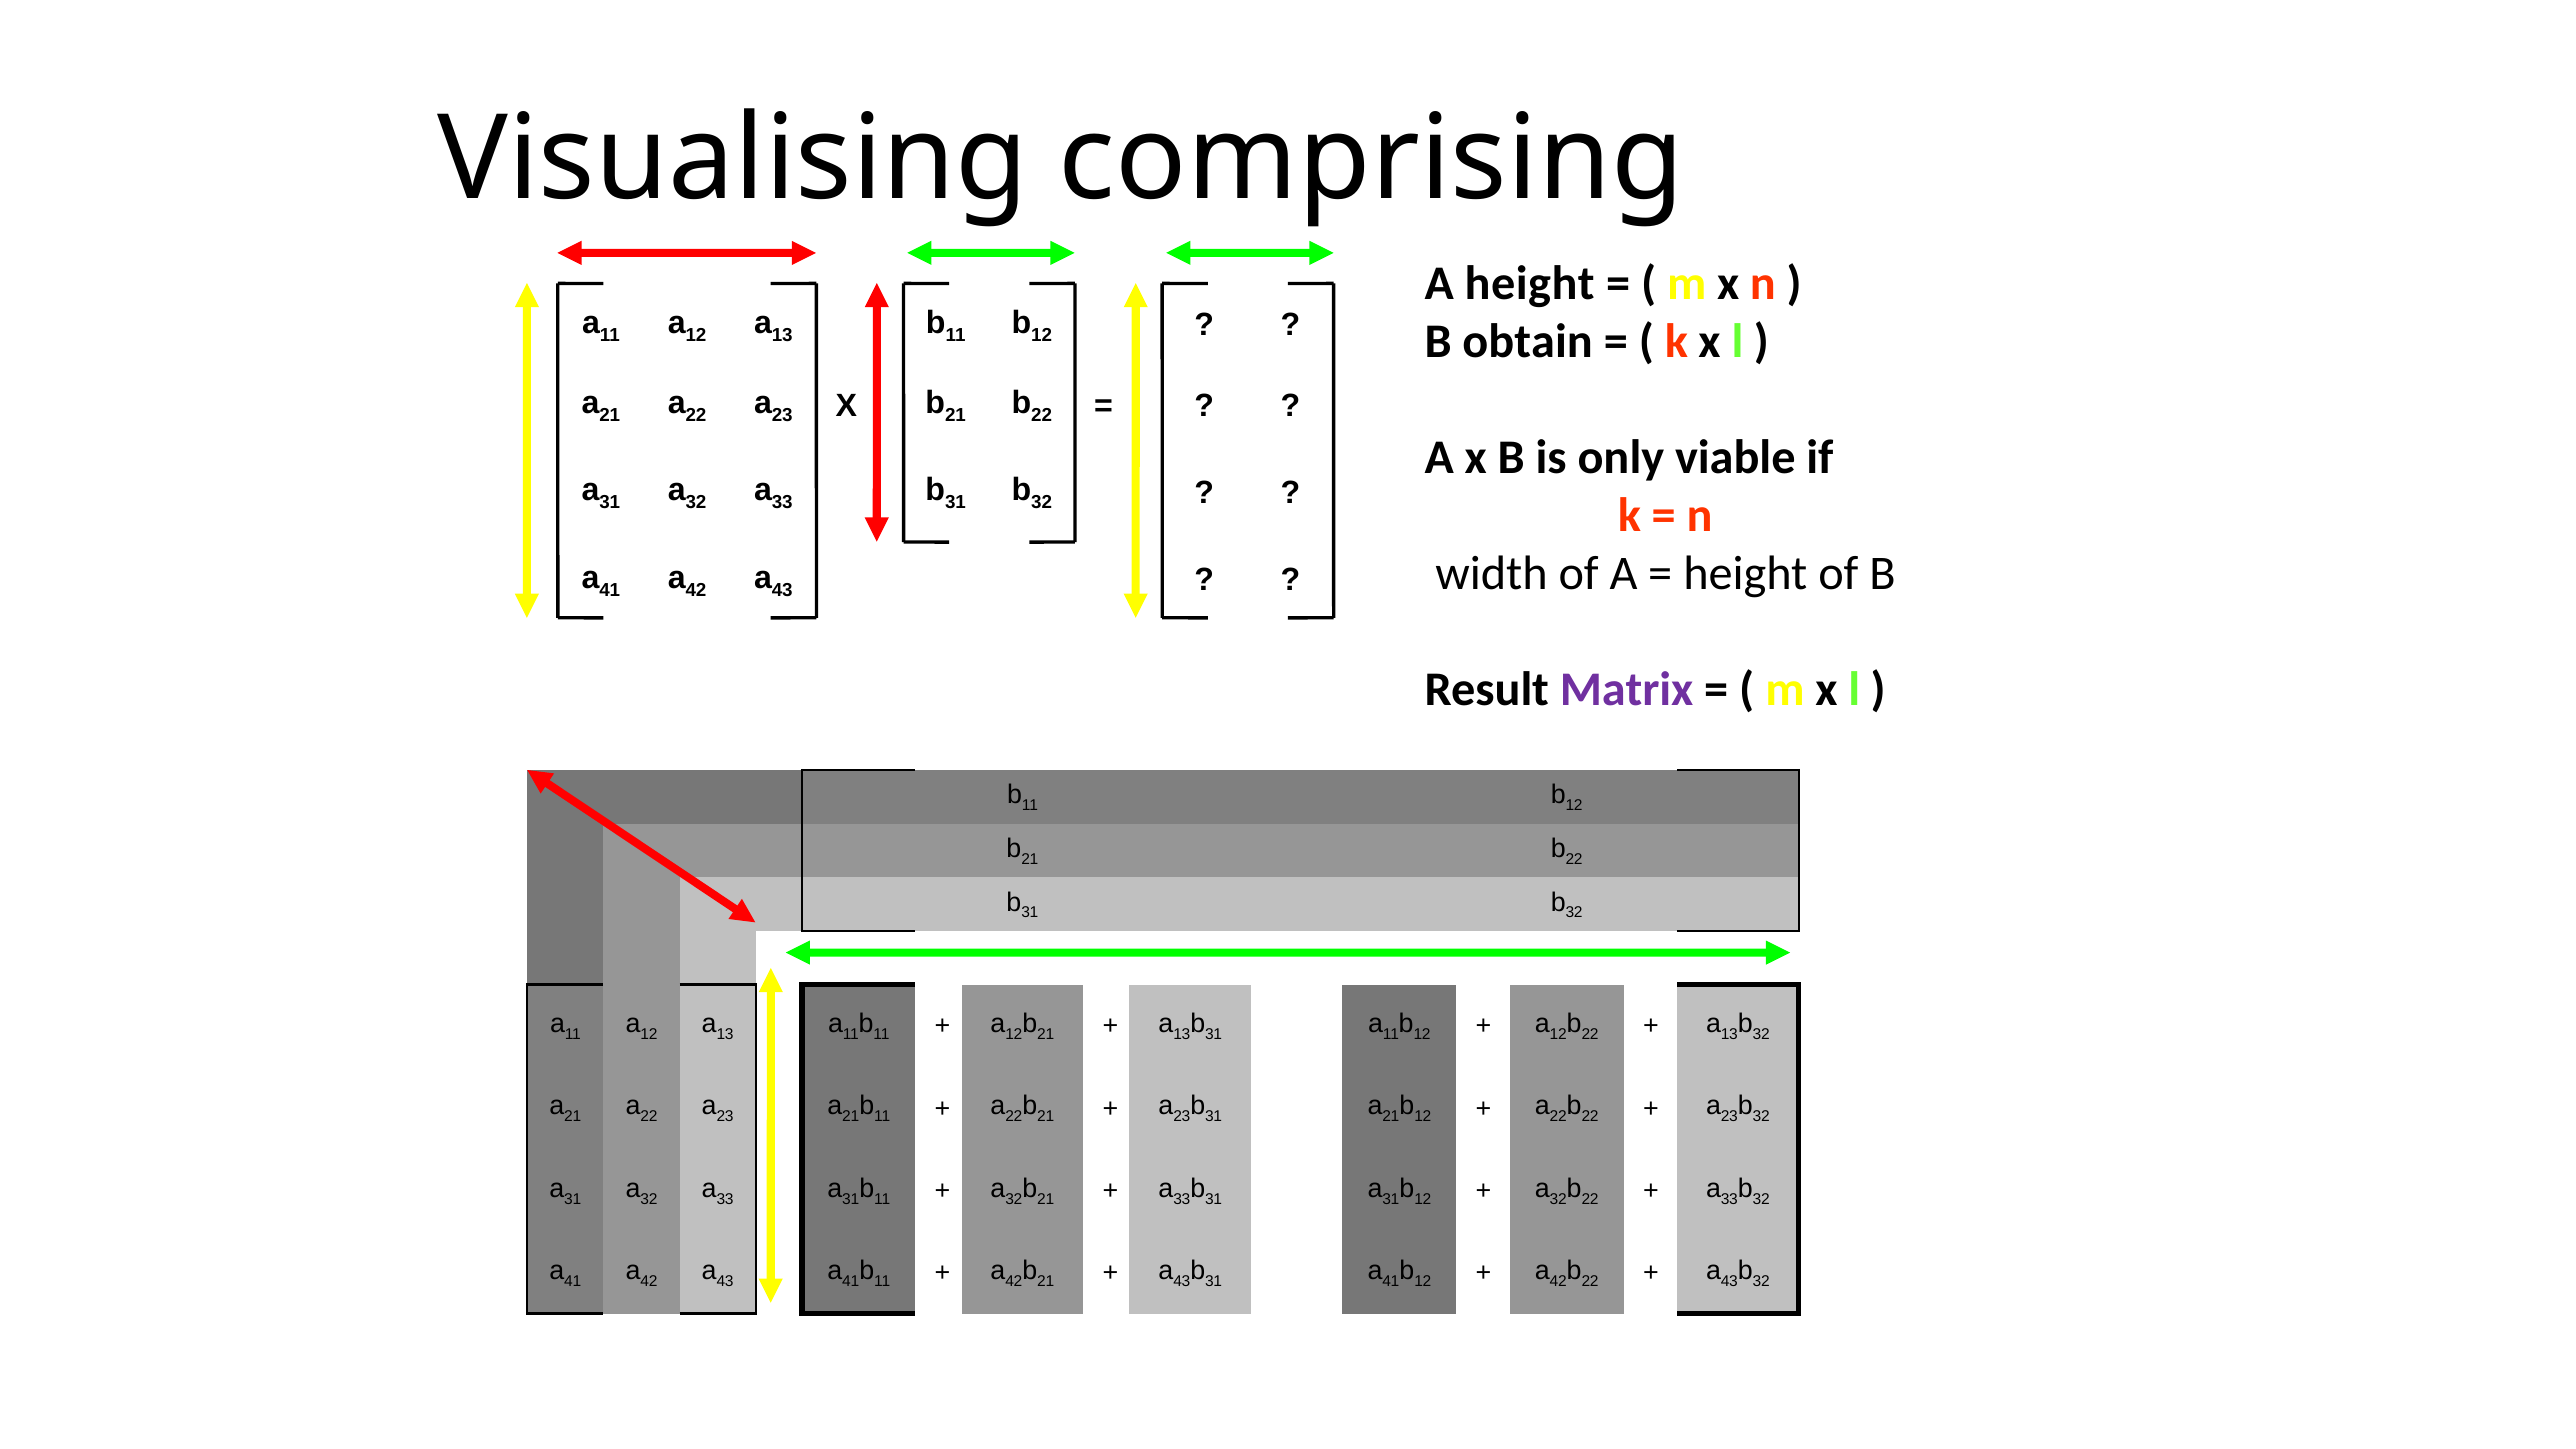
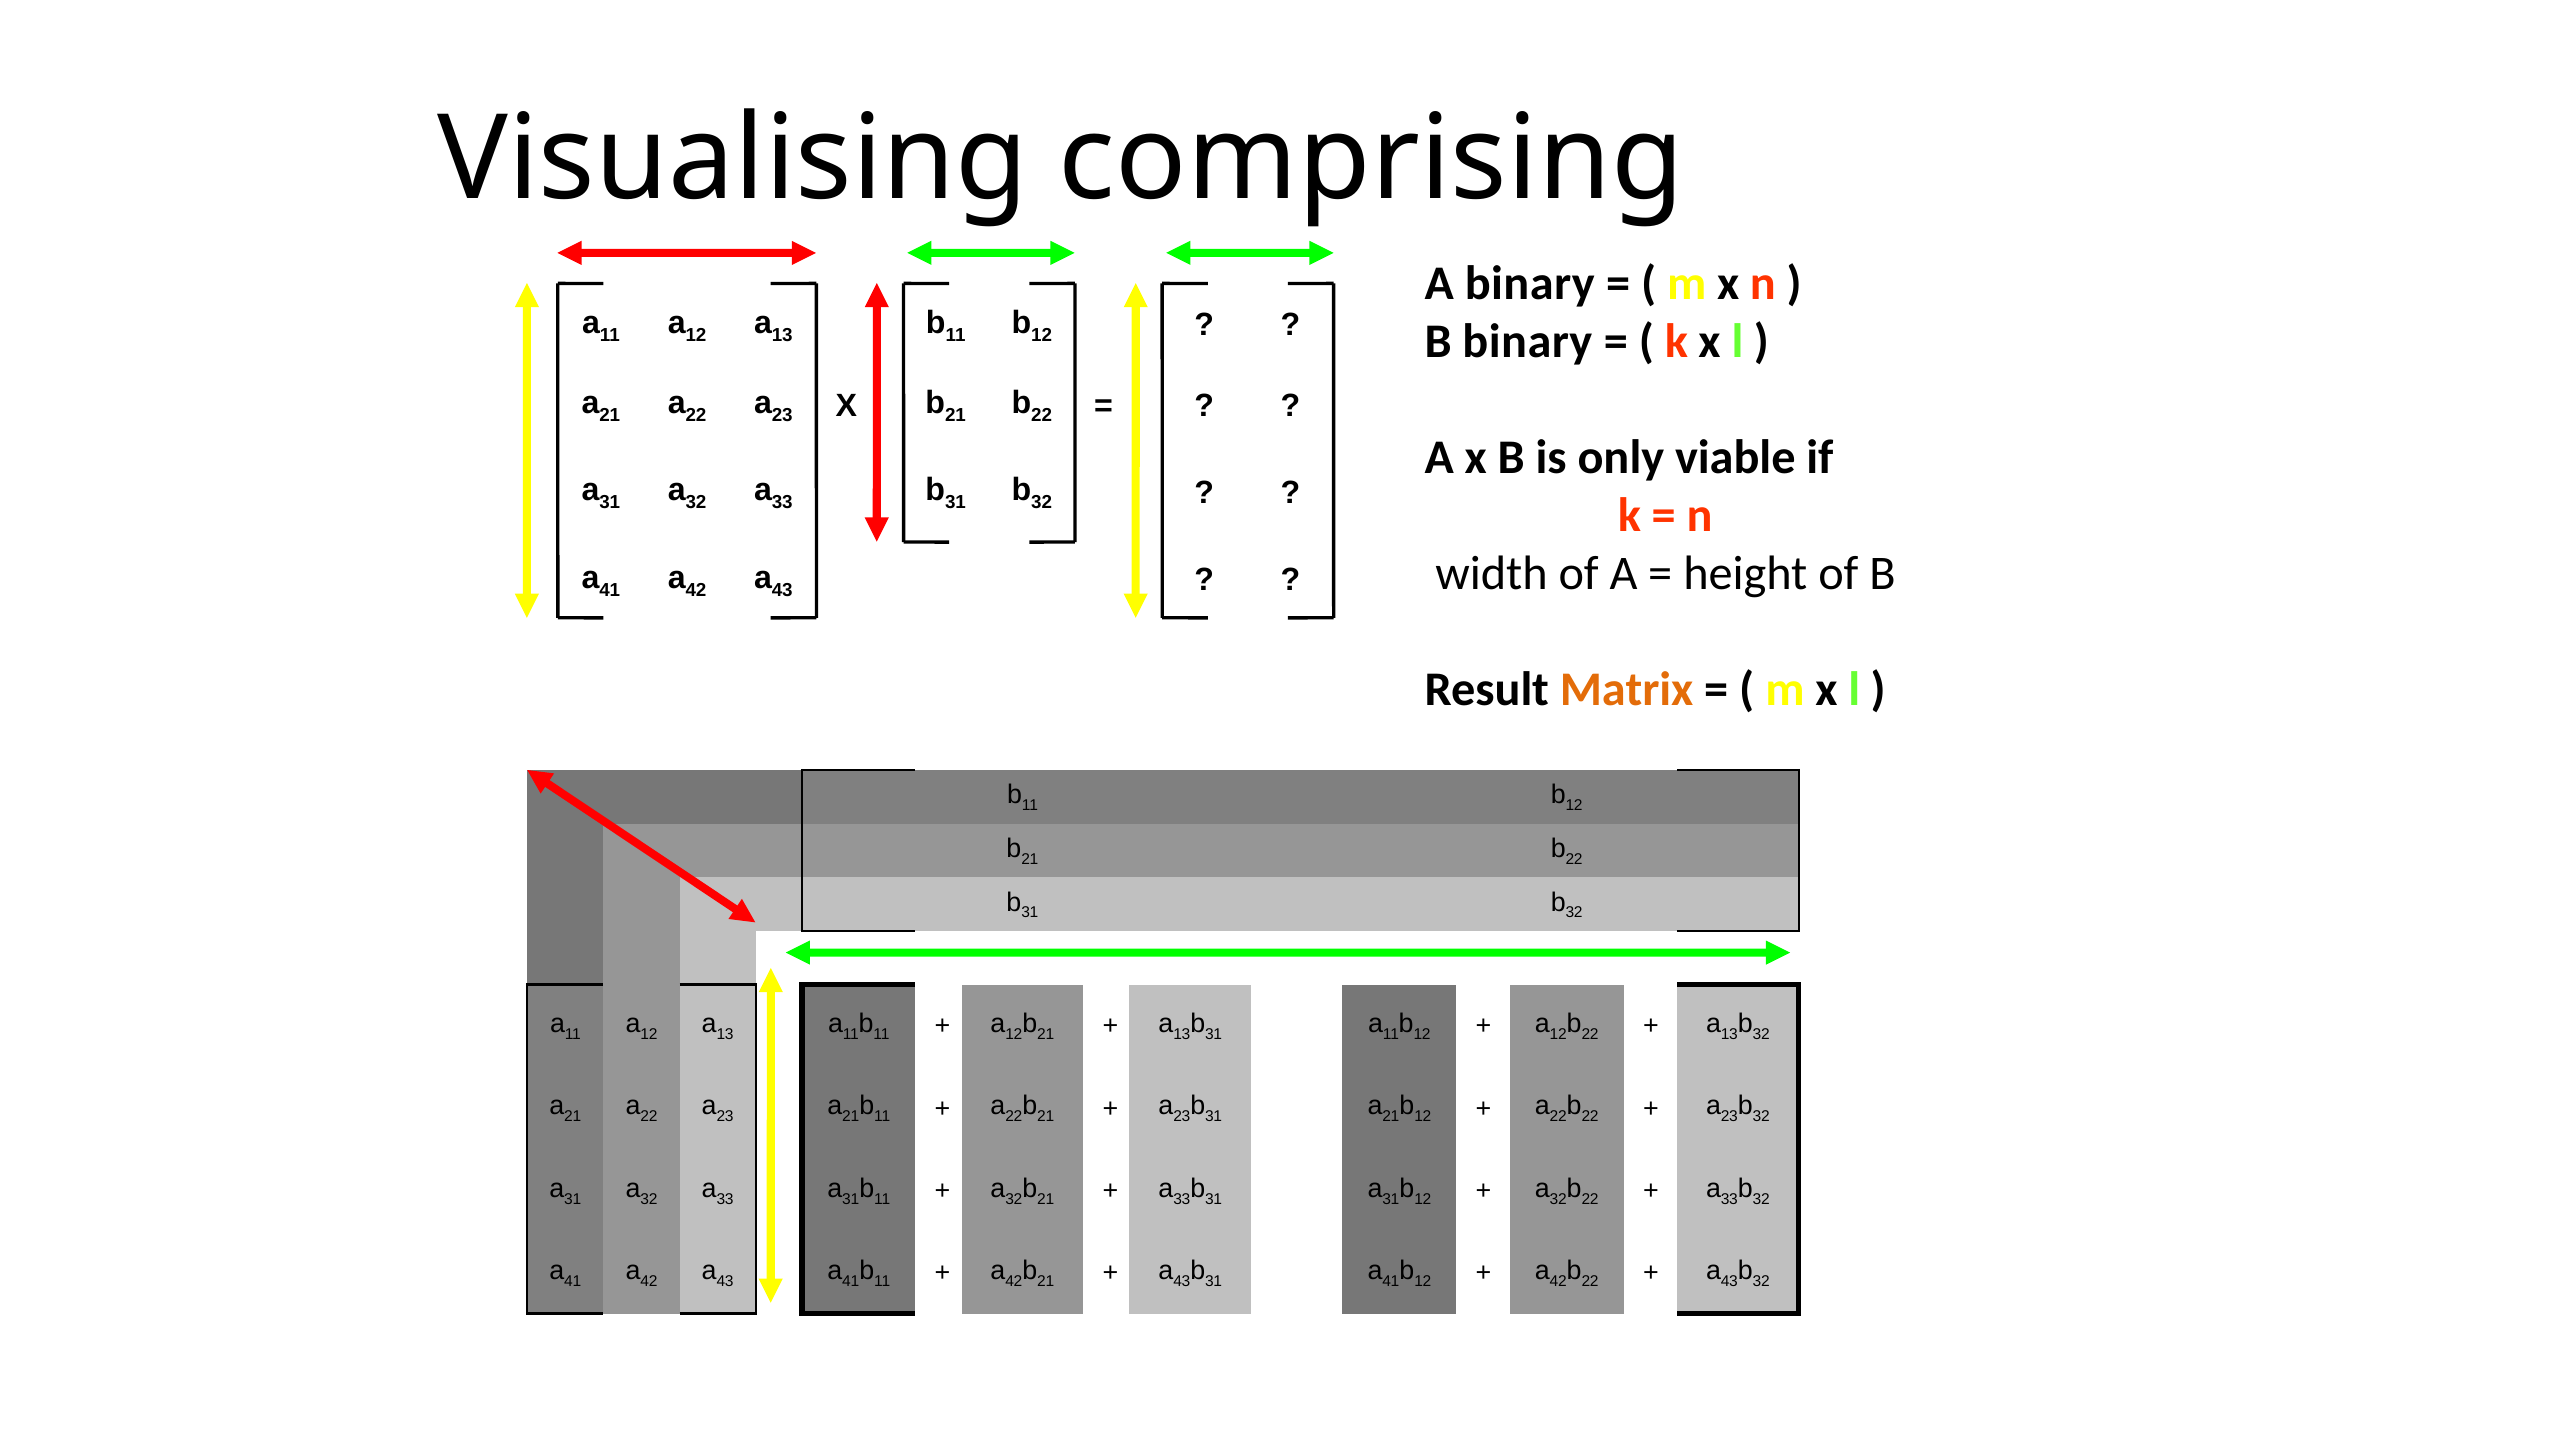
A height: height -> binary
B obtain: obtain -> binary
Matrix colour: purple -> orange
